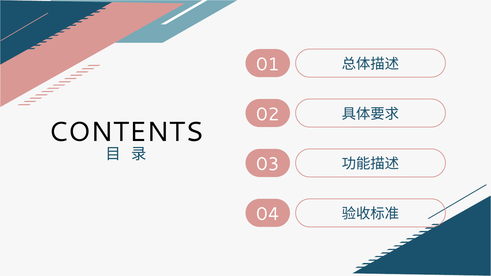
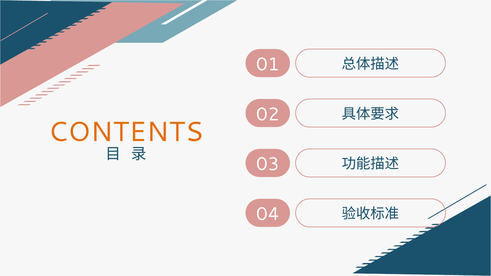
CONTENTS colour: black -> orange
